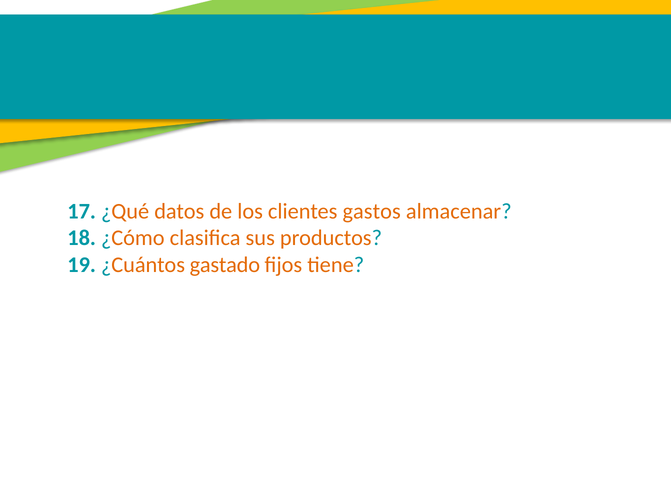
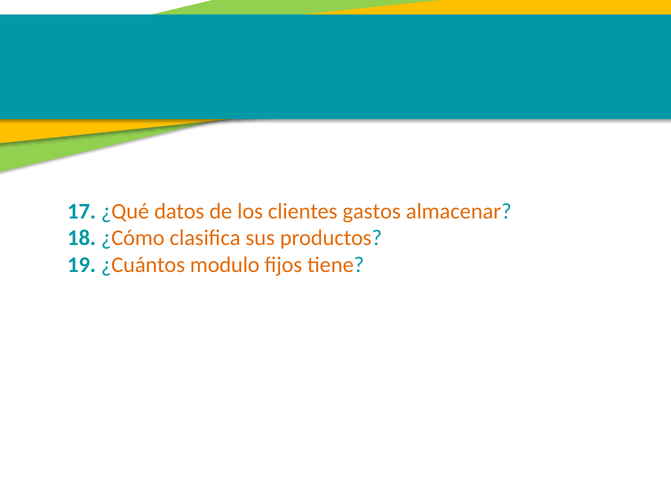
gastado: gastado -> modulo
